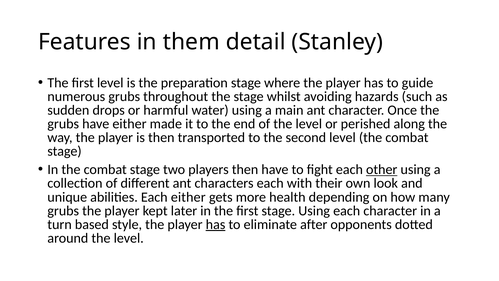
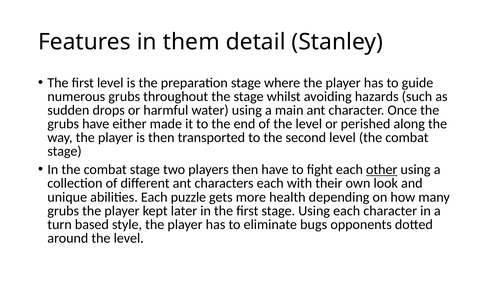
Each either: either -> puzzle
has at (216, 224) underline: present -> none
after: after -> bugs
